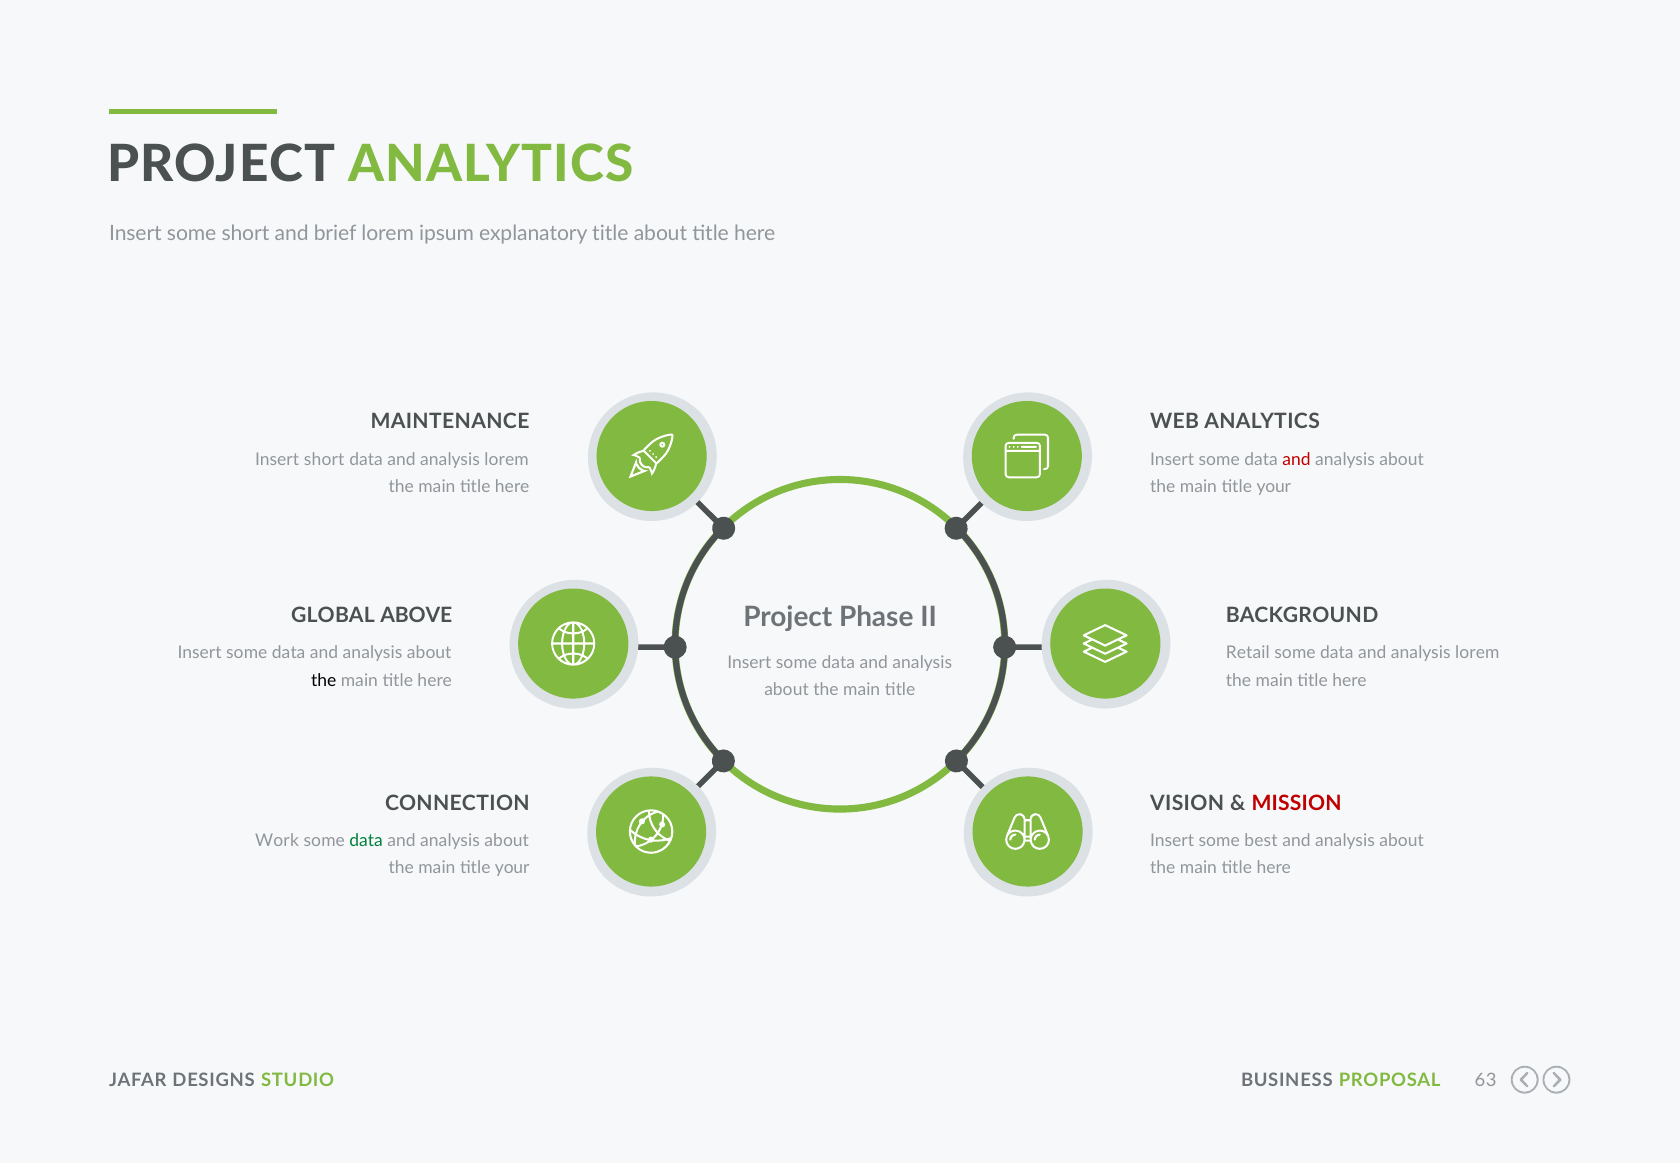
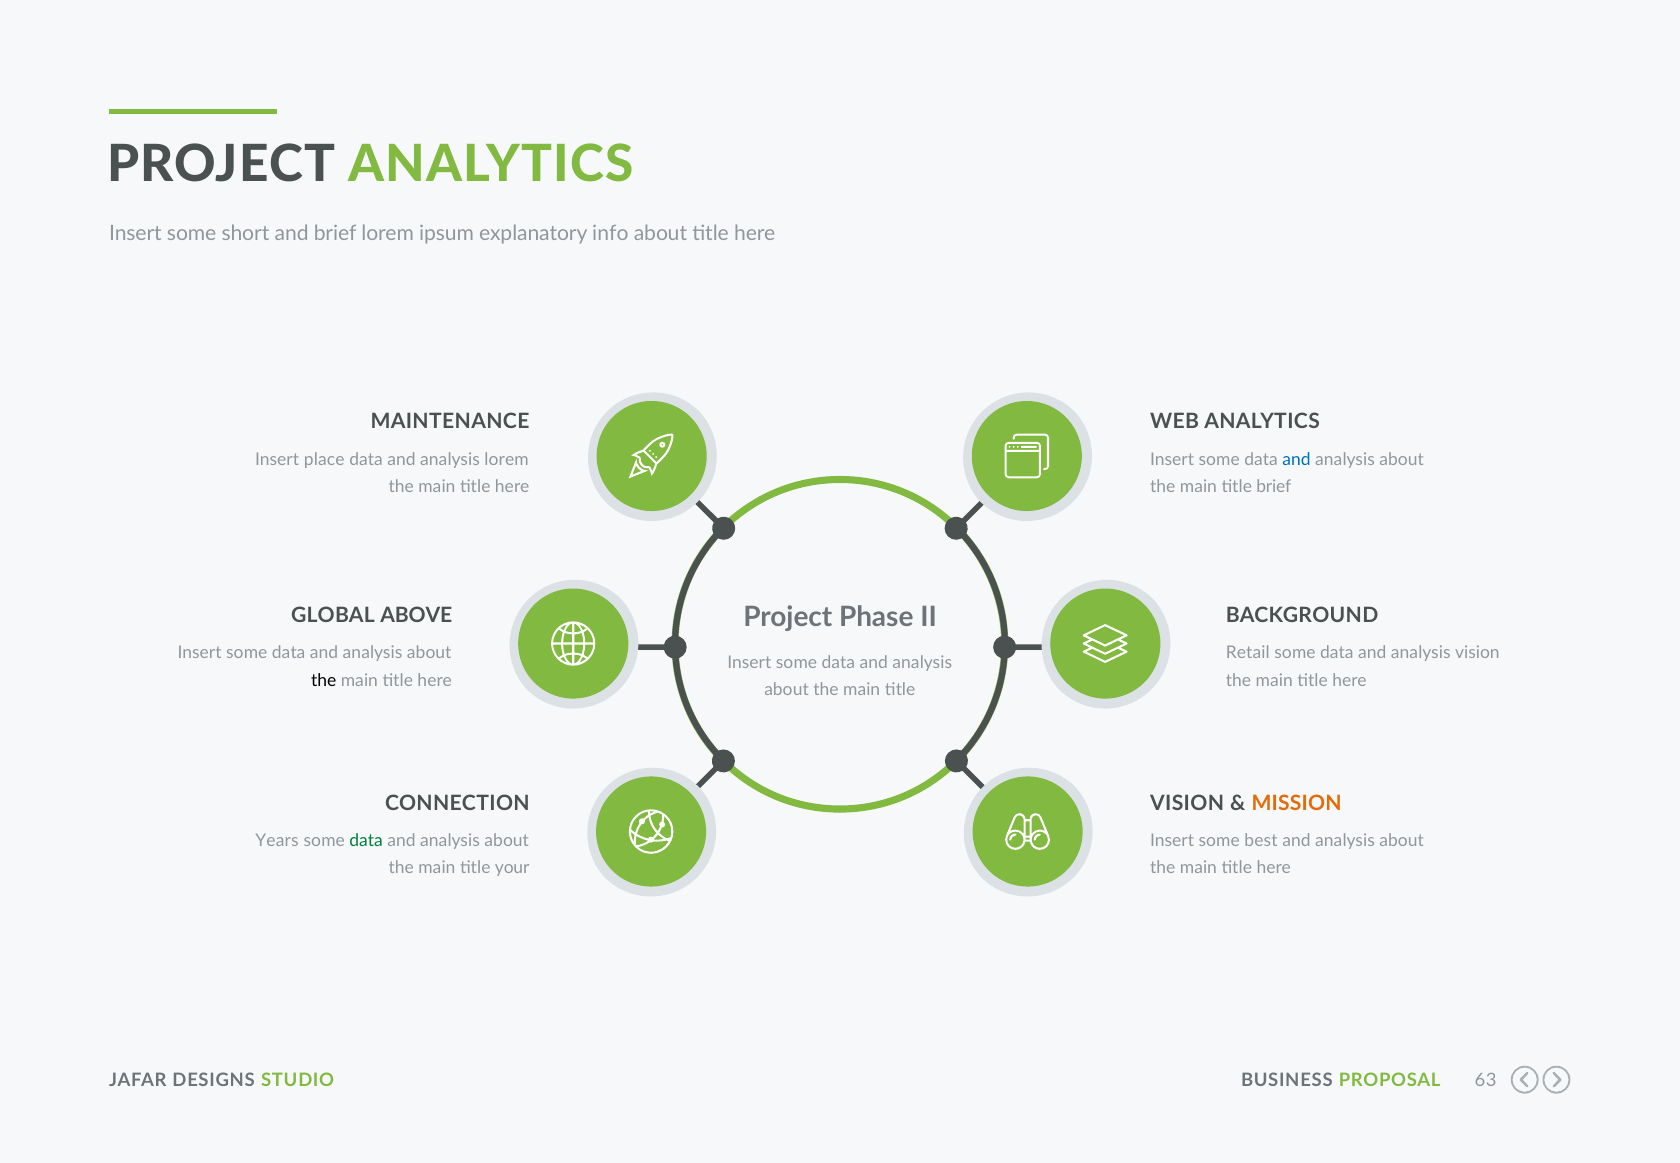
explanatory title: title -> info
Insert short: short -> place
and at (1296, 459) colour: red -> blue
your at (1274, 487): your -> brief
lorem at (1477, 653): lorem -> vision
MISSION colour: red -> orange
Work: Work -> Years
